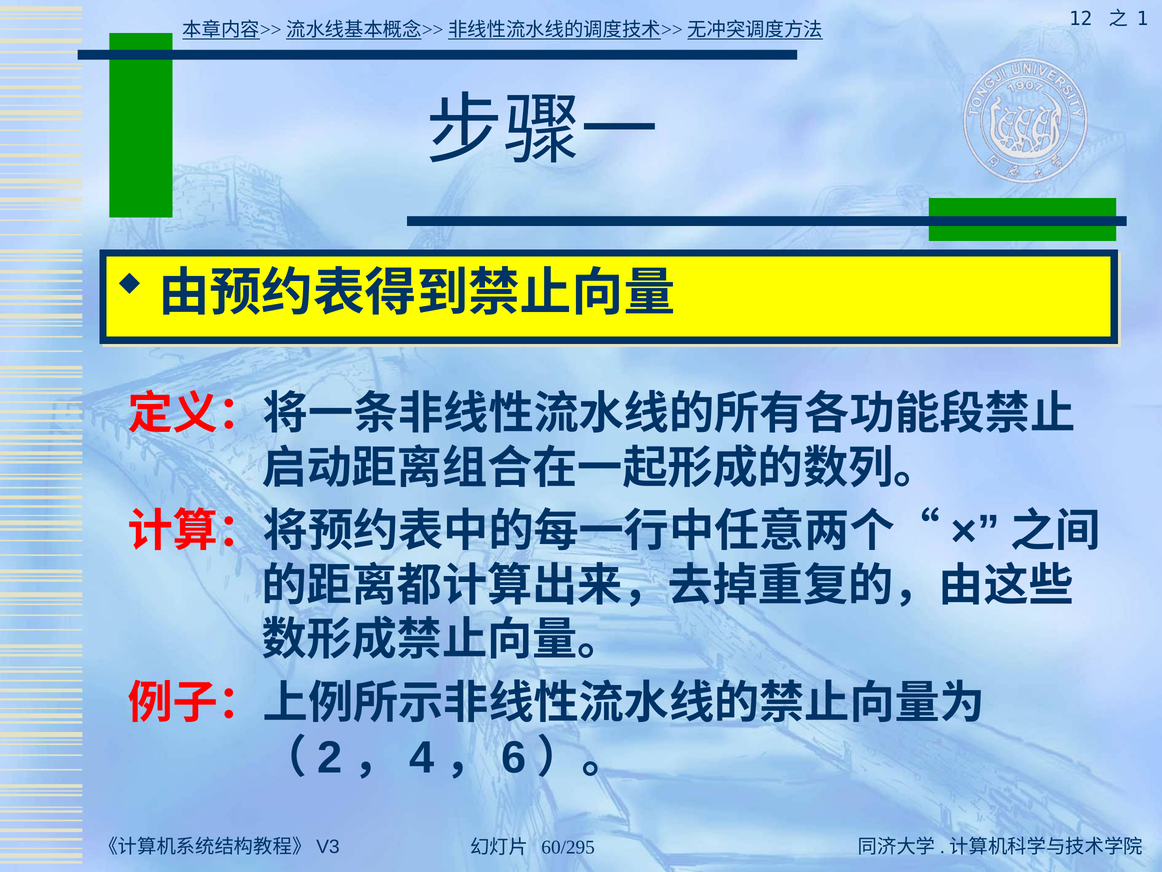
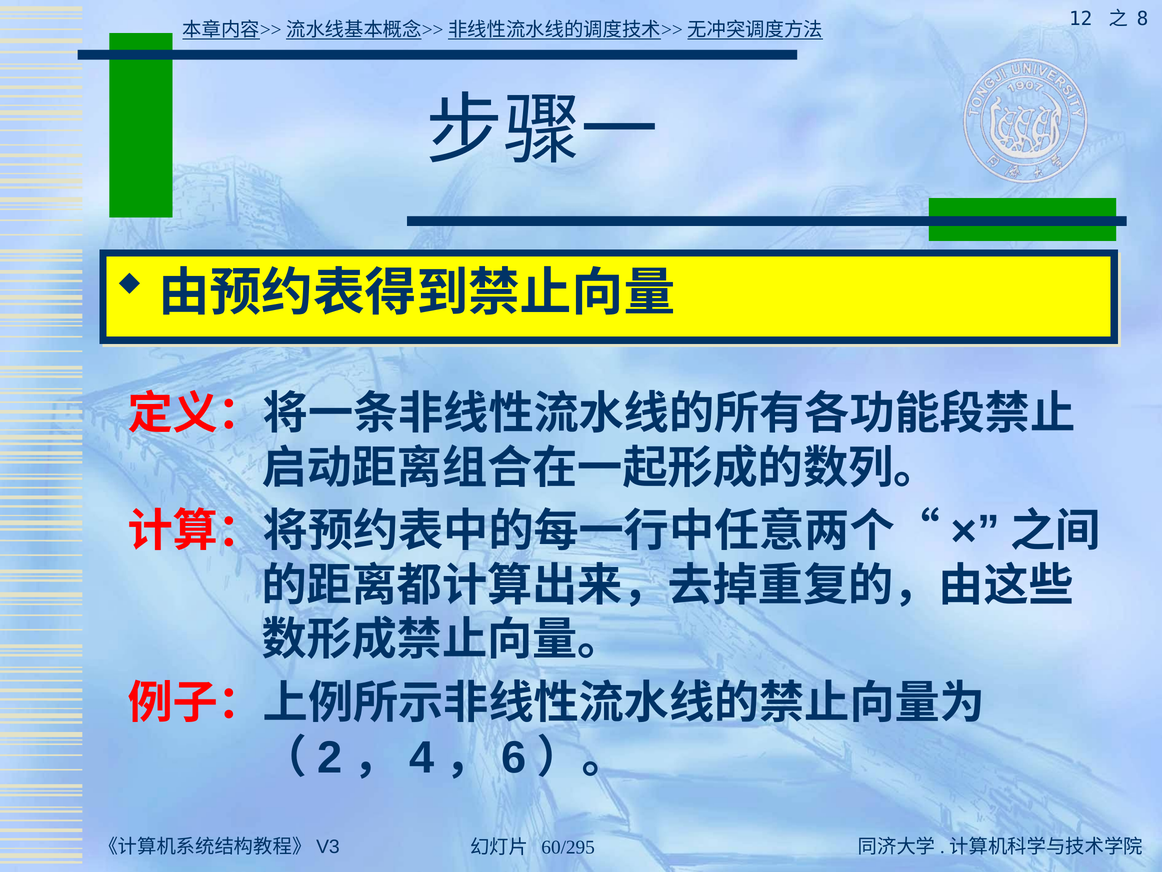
1: 1 -> 8
